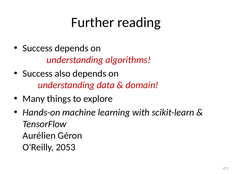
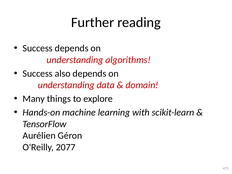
2053: 2053 -> 2077
